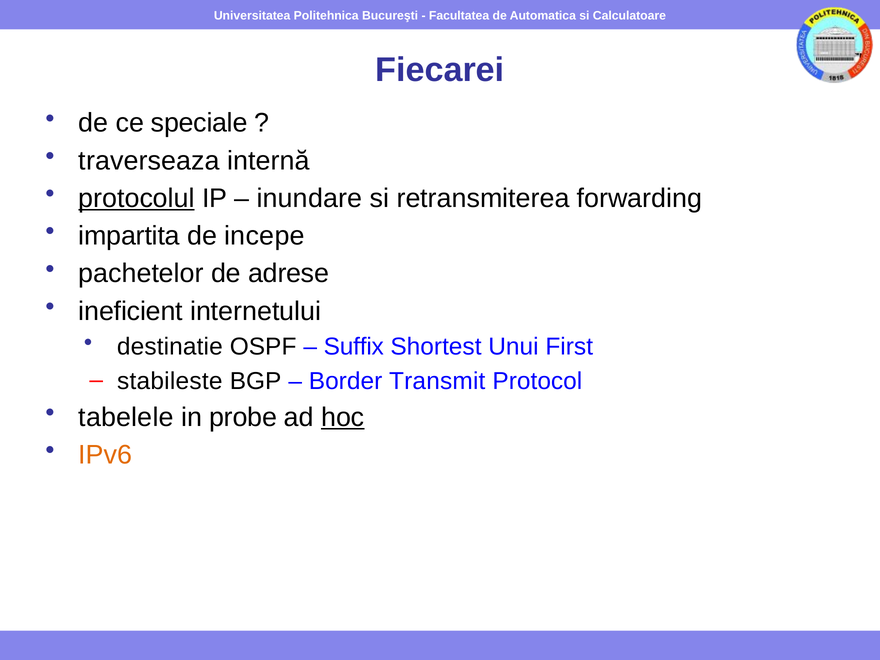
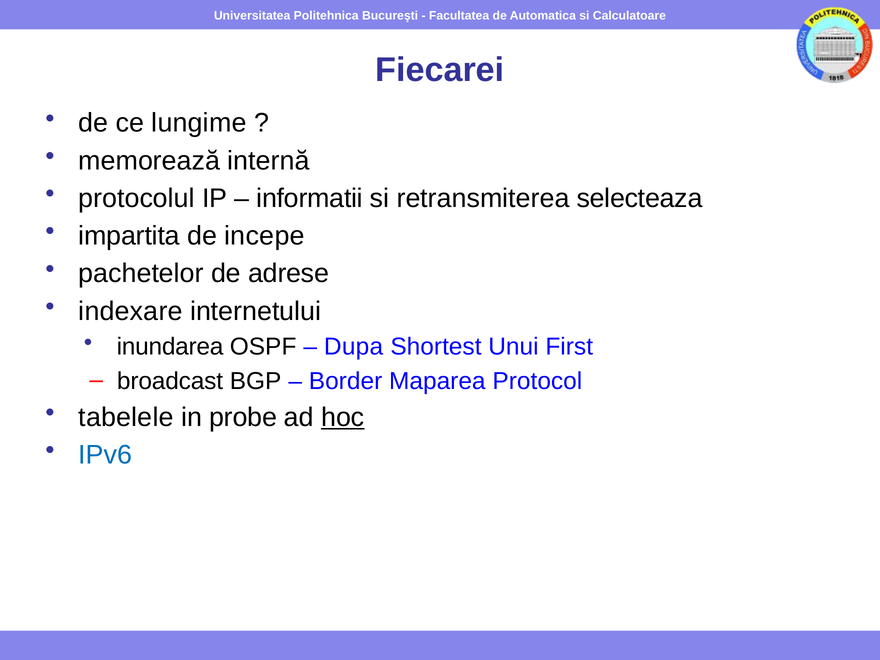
speciale: speciale -> lungime
traverseaza: traverseaza -> memorează
protocolul underline: present -> none
inundare: inundare -> informatii
forwarding: forwarding -> selecteaza
ineficient: ineficient -> indexare
destinatie: destinatie -> inundarea
Suffix: Suffix -> Dupa
stabileste: stabileste -> broadcast
Transmit: Transmit -> Maparea
IPv6 colour: orange -> blue
